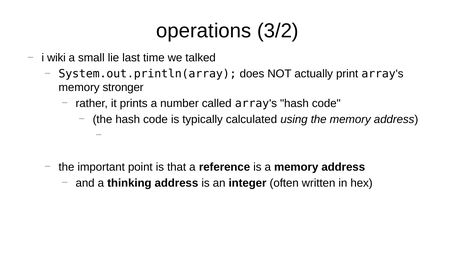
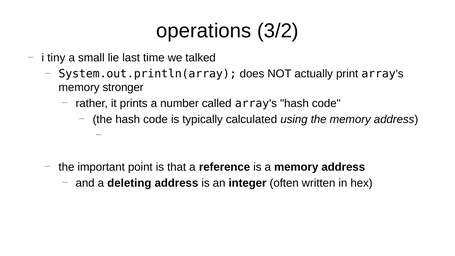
wiki: wiki -> tiny
thinking: thinking -> deleting
